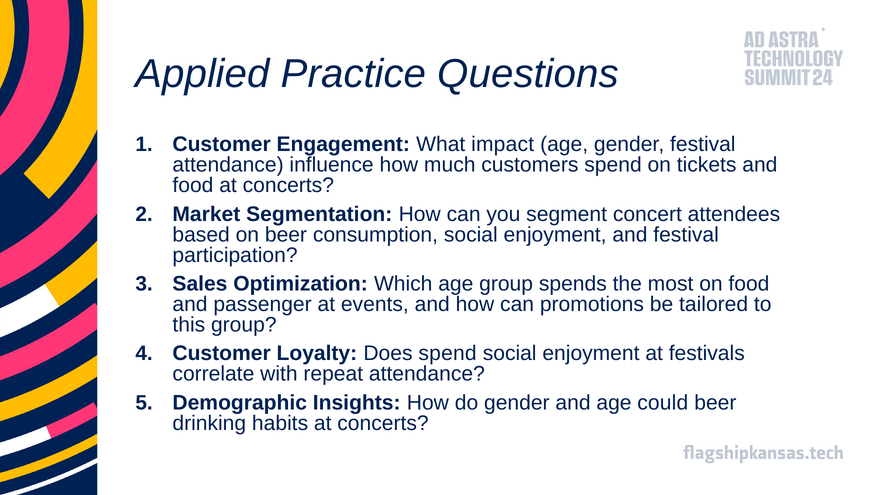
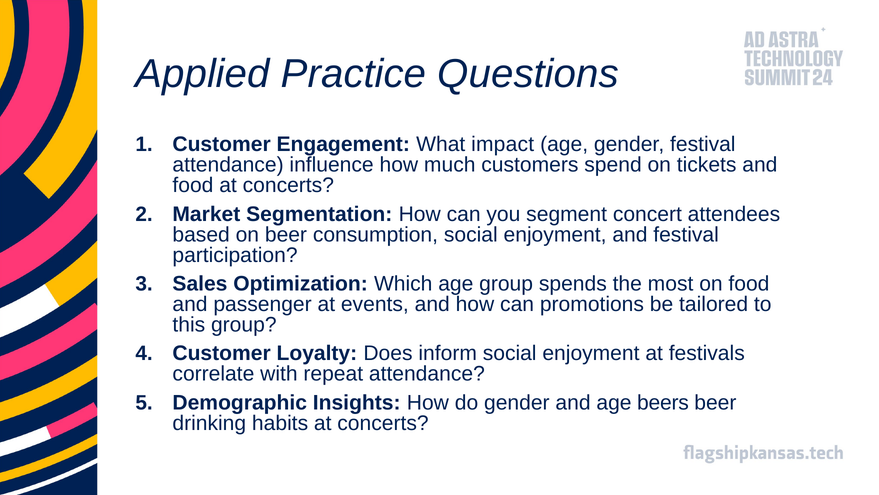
Does spend: spend -> inform
could: could -> beers
